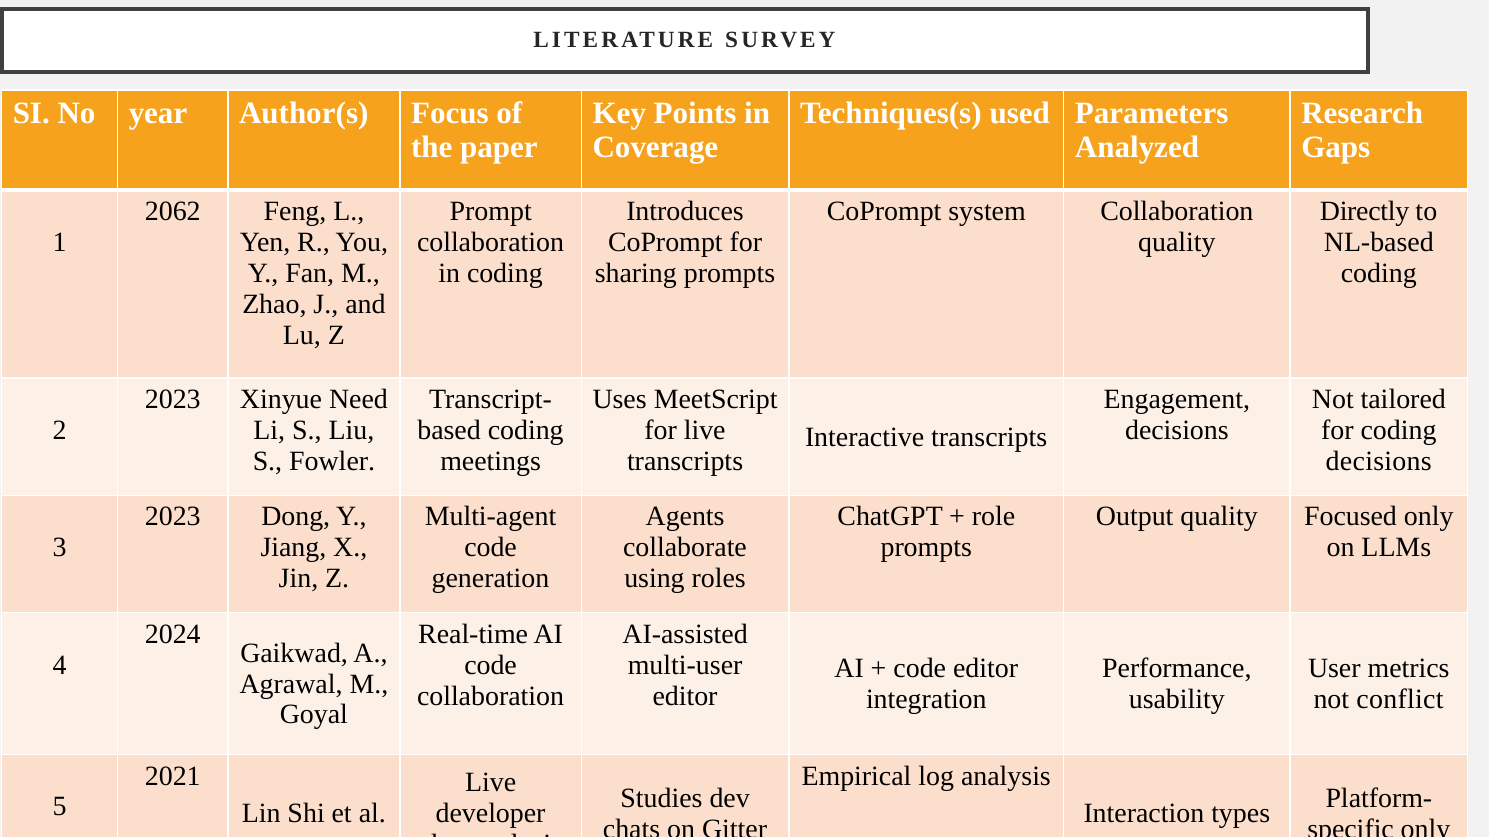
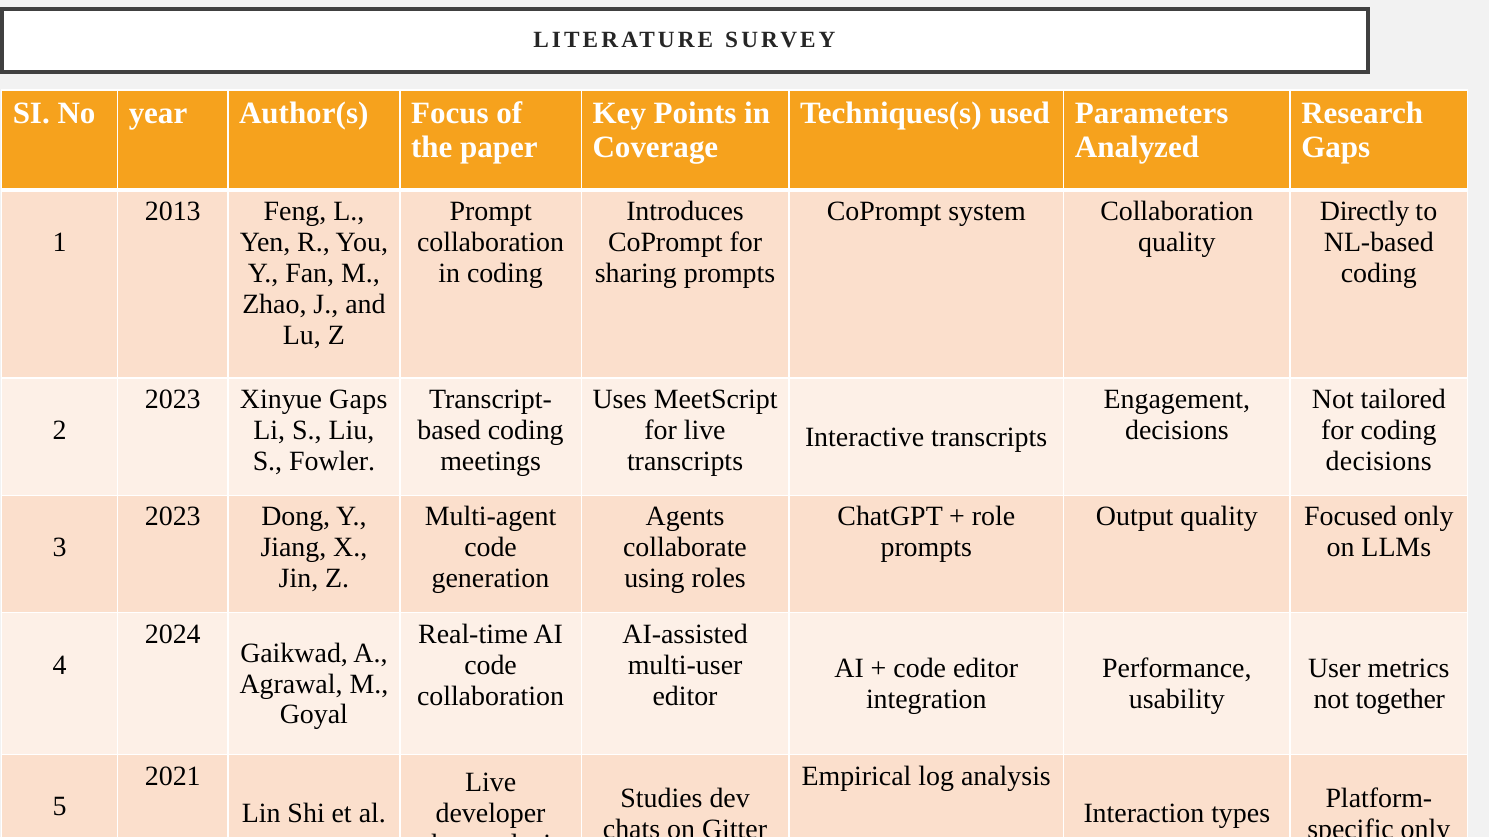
2062: 2062 -> 2013
Xinyue Need: Need -> Gaps
conflict: conflict -> together
